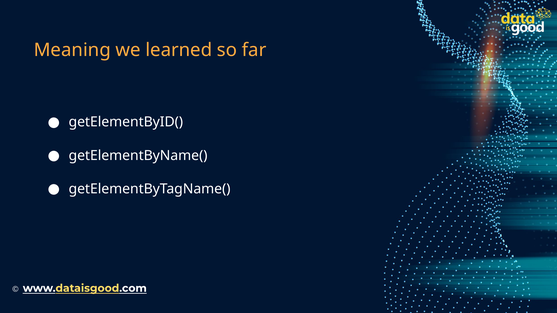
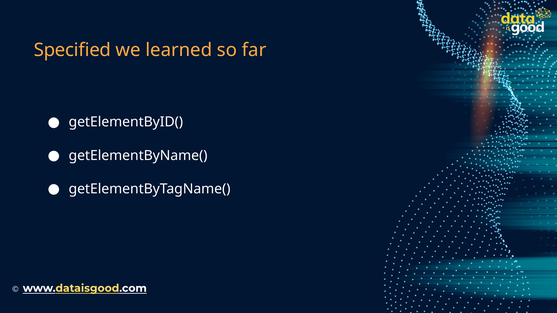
Meaning: Meaning -> Specified
